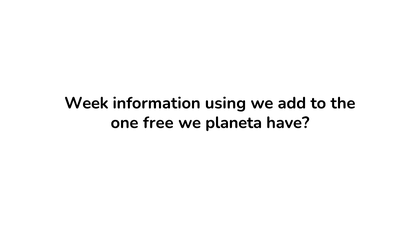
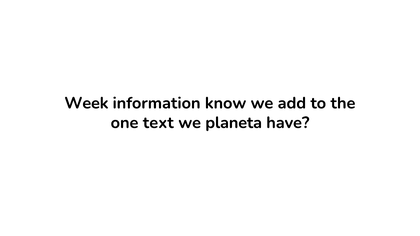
using: using -> know
free: free -> text
